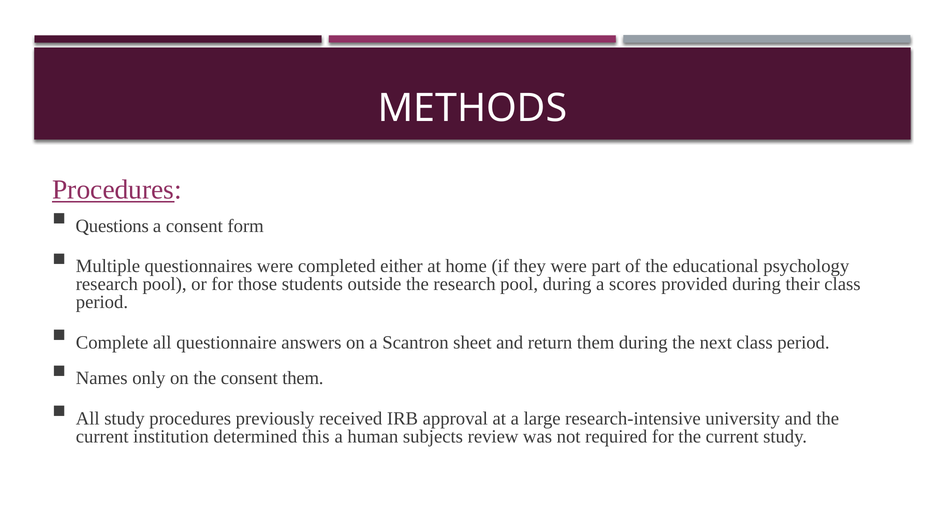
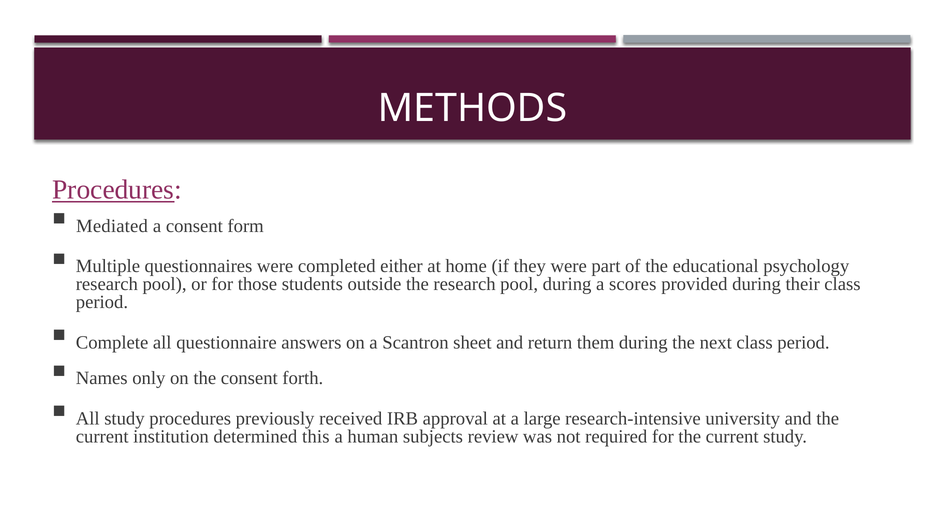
Questions: Questions -> Mediated
consent them: them -> forth
